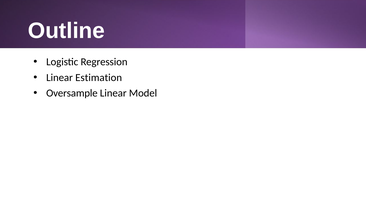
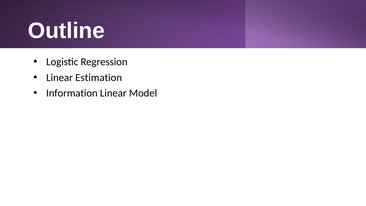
Oversample: Oversample -> Information
